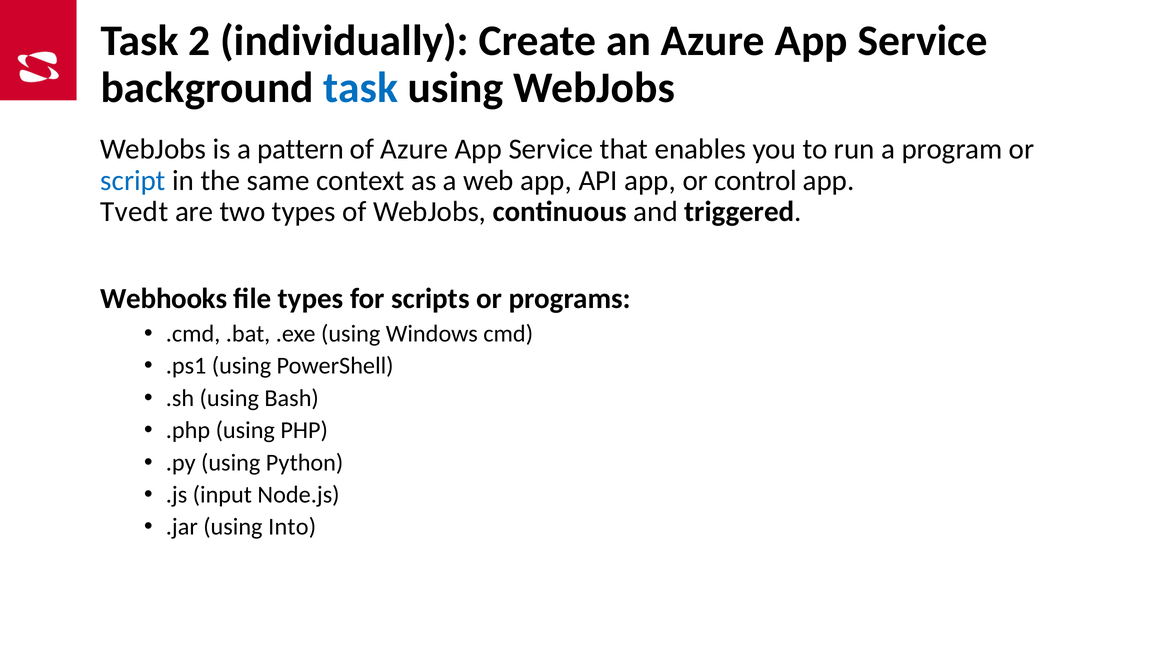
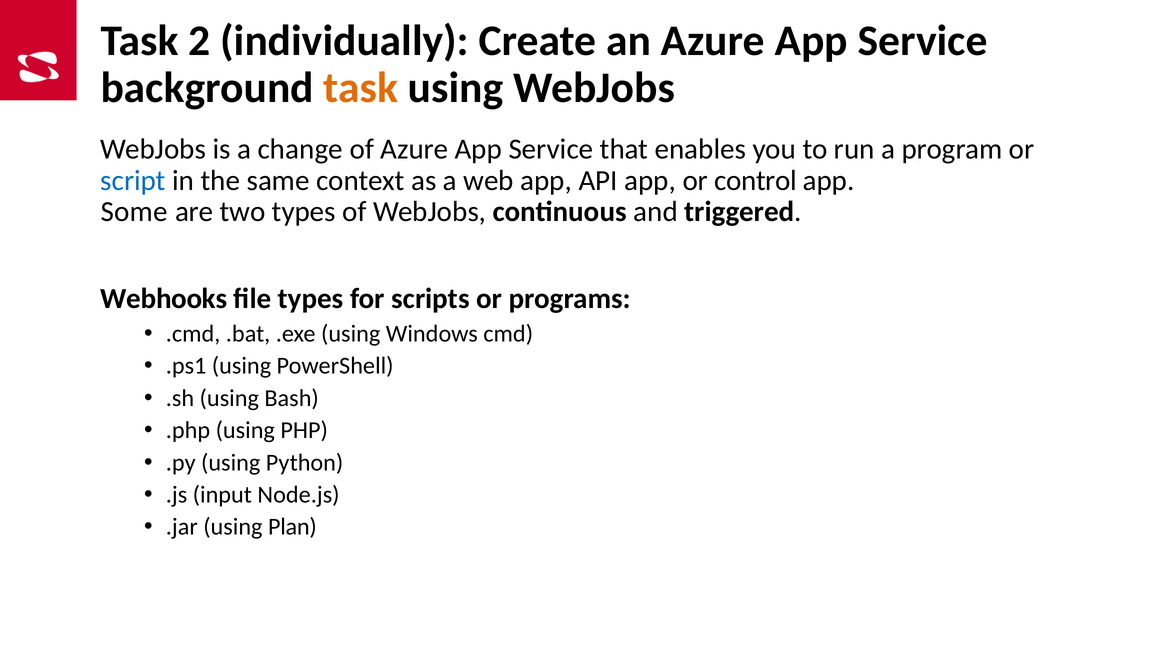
task at (361, 88) colour: blue -> orange
pattern: pattern -> change
Tvedt: Tvedt -> Some
Into: Into -> Plan
